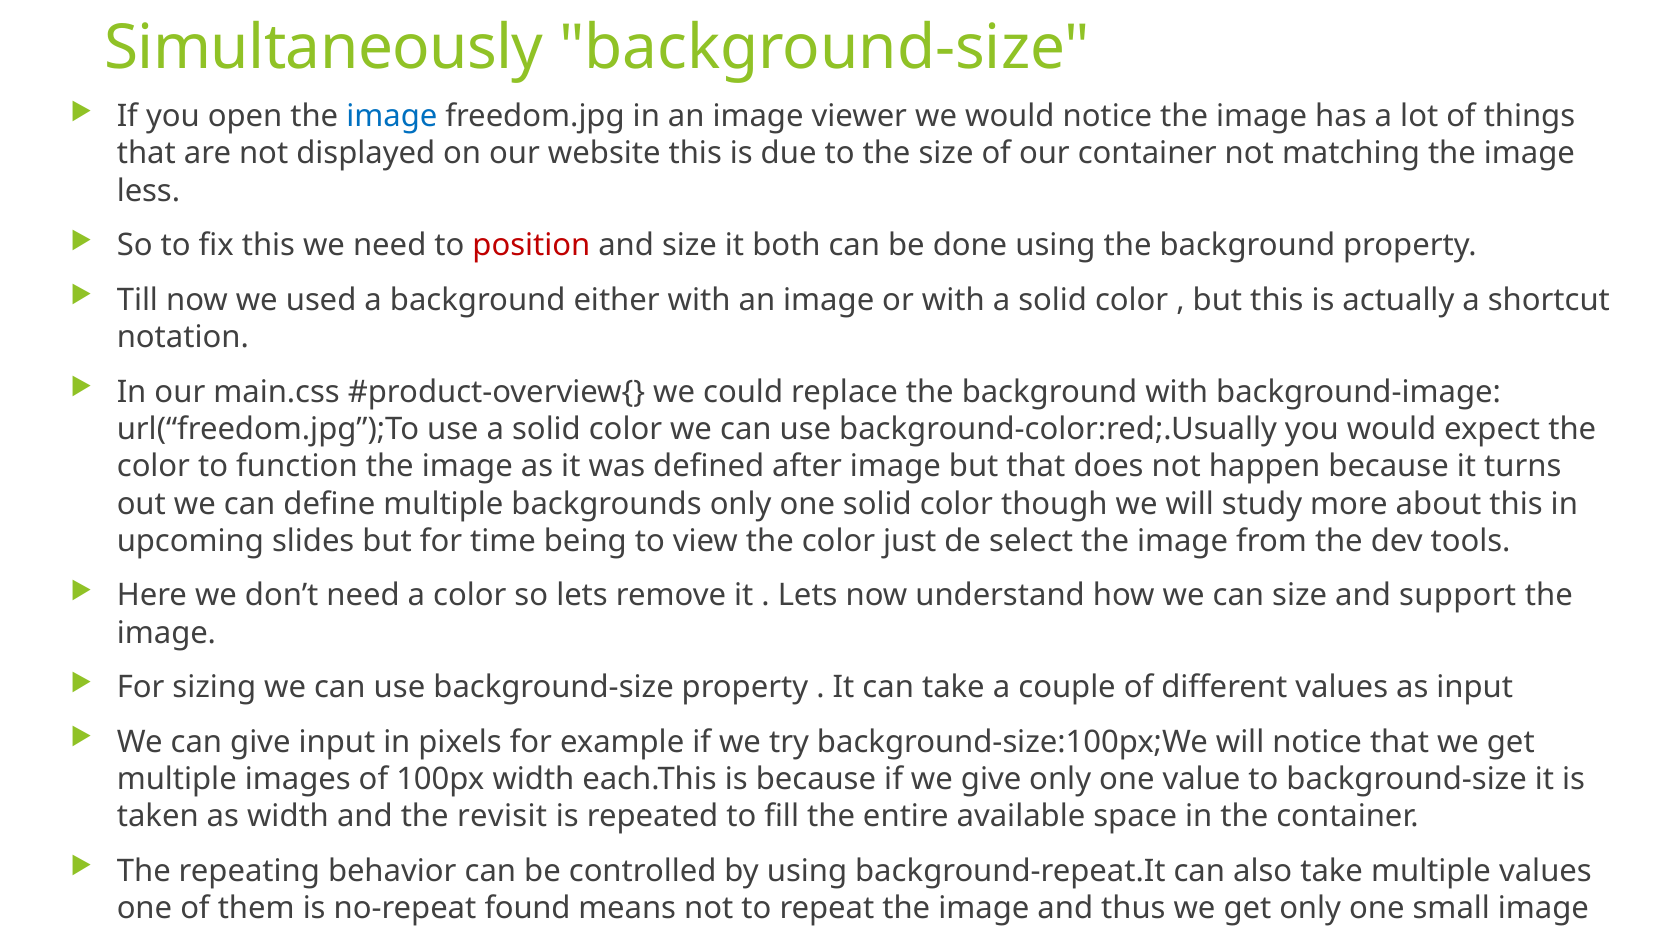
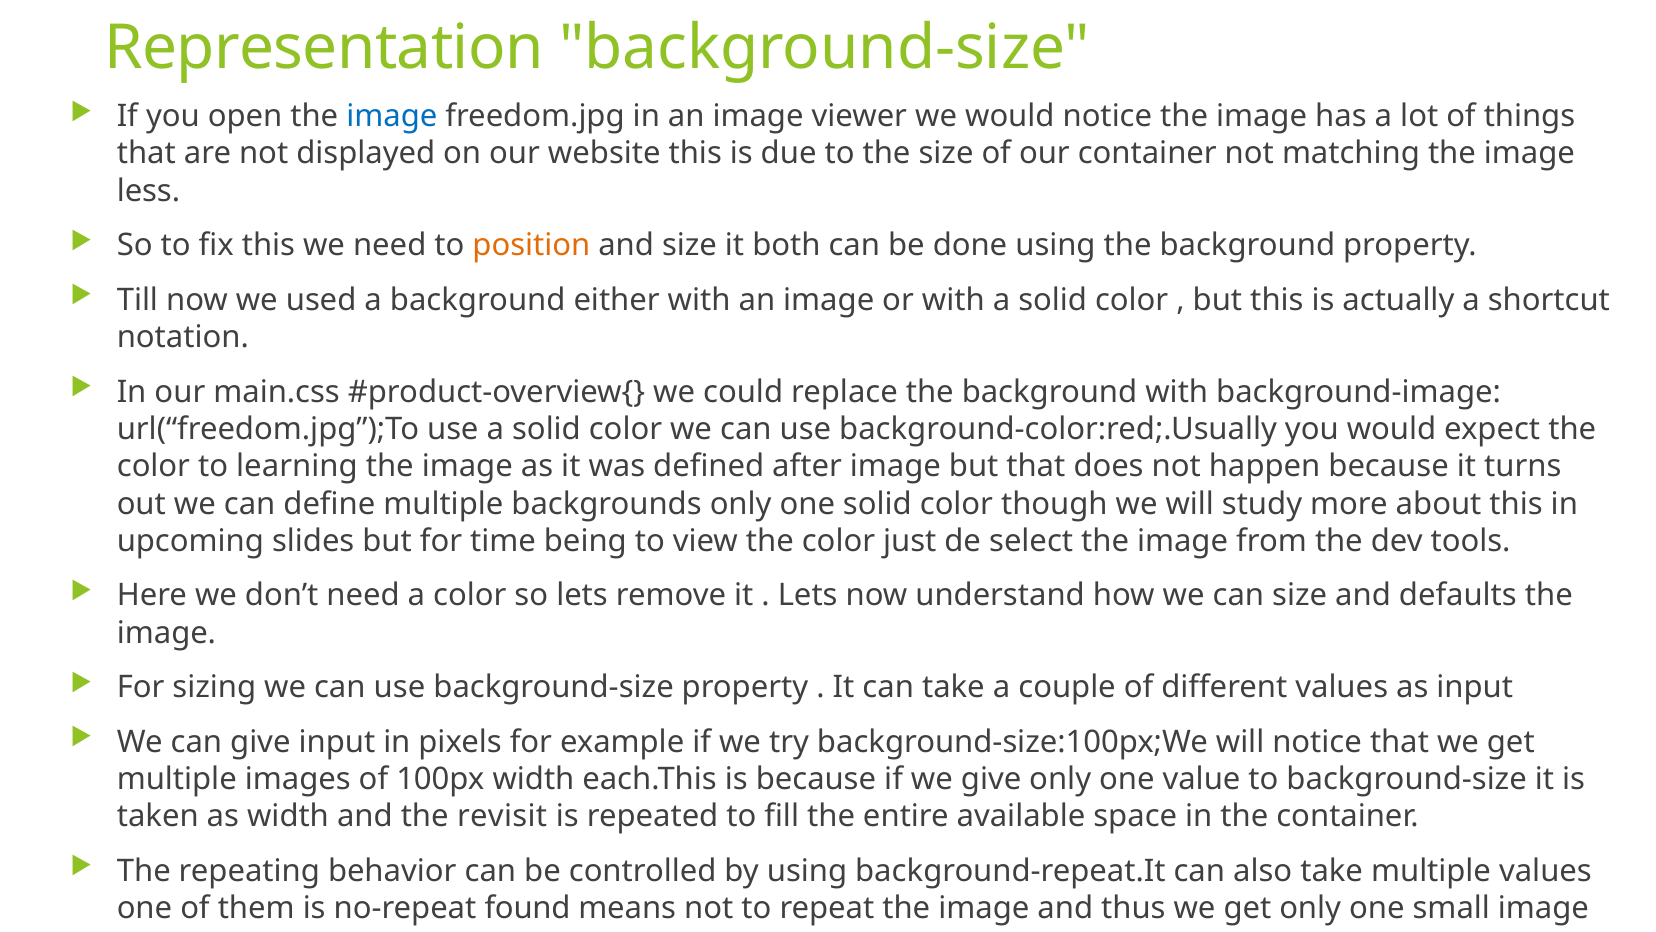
Simultaneously: Simultaneously -> Representation
position colour: red -> orange
function: function -> learning
support: support -> defaults
